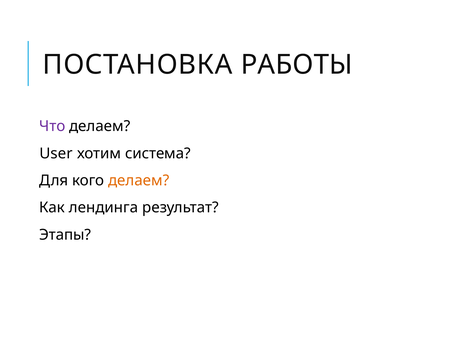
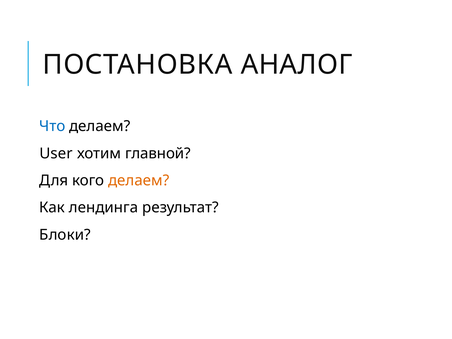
РАБОТЫ: РАБОТЫ -> АНАЛОГ
Что colour: purple -> blue
система: система -> главной
Этапы: Этапы -> Блоки
